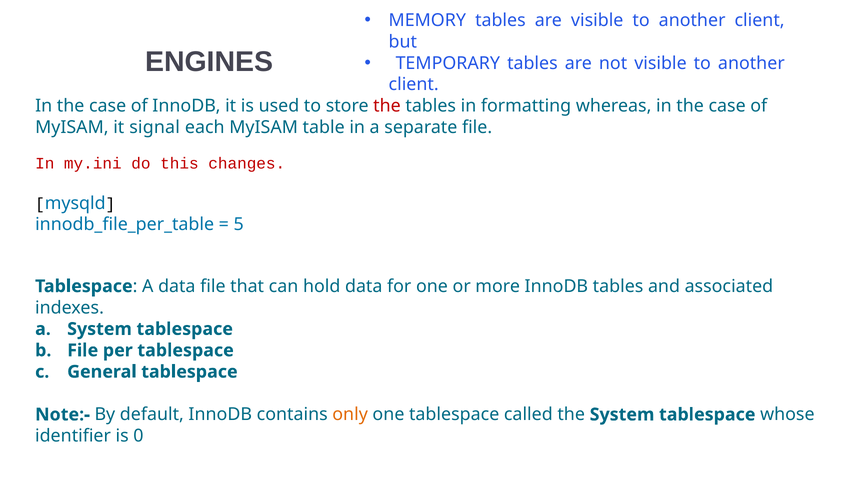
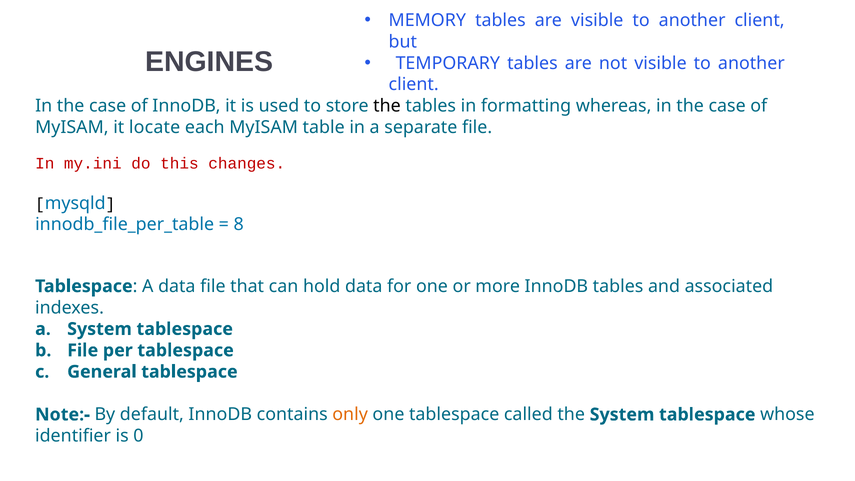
the at (387, 106) colour: red -> black
signal: signal -> locate
5: 5 -> 8
